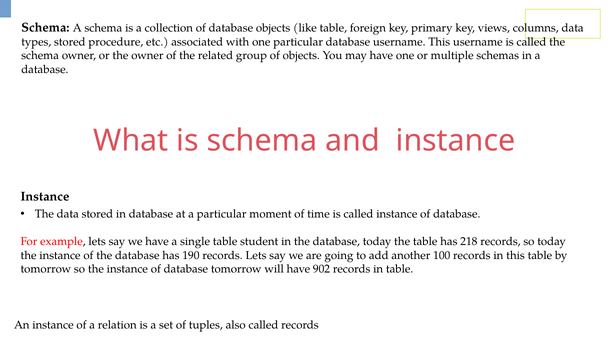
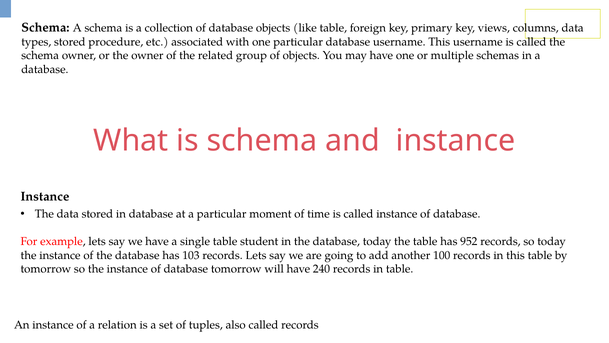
218: 218 -> 952
190: 190 -> 103
902: 902 -> 240
